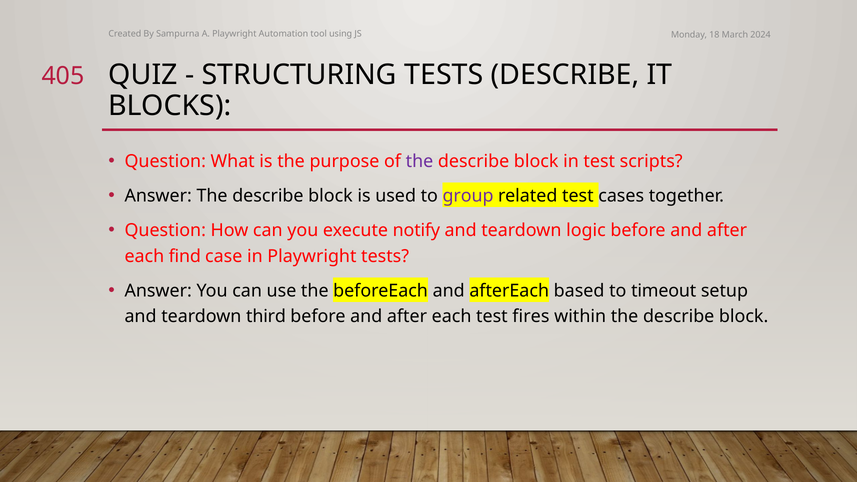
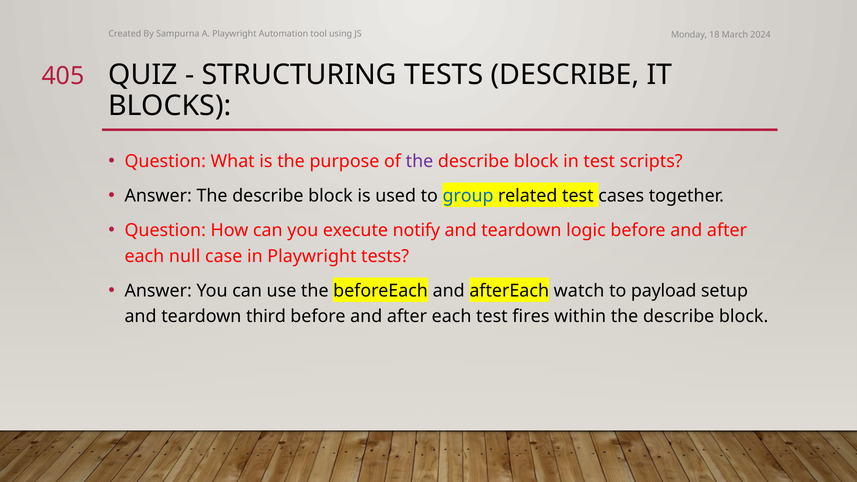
group colour: purple -> blue
find: find -> null
based: based -> watch
timeout: timeout -> payload
